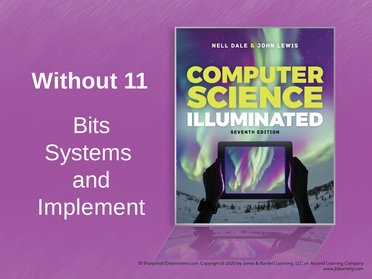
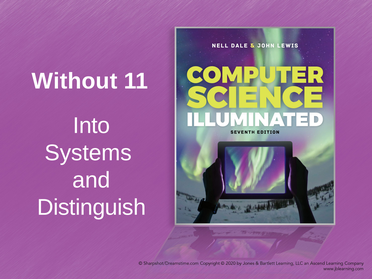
Bits: Bits -> Into
Implement: Implement -> Distinguish
